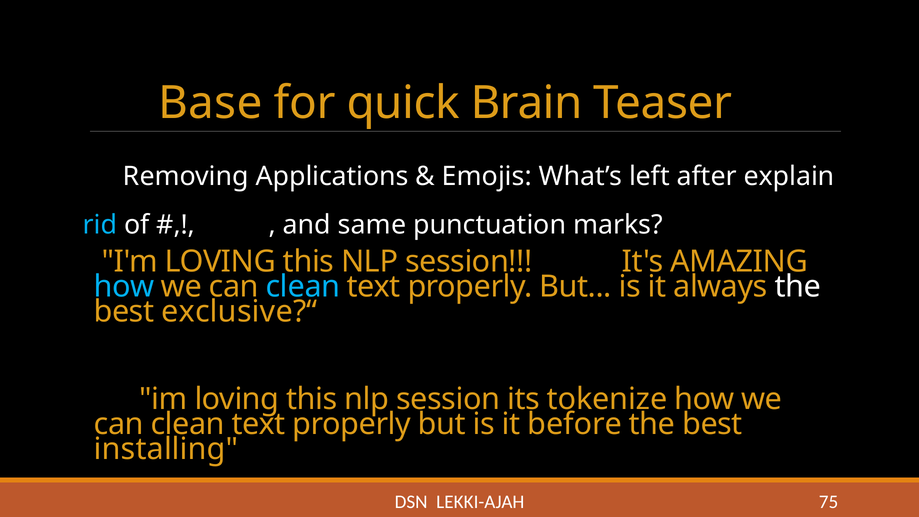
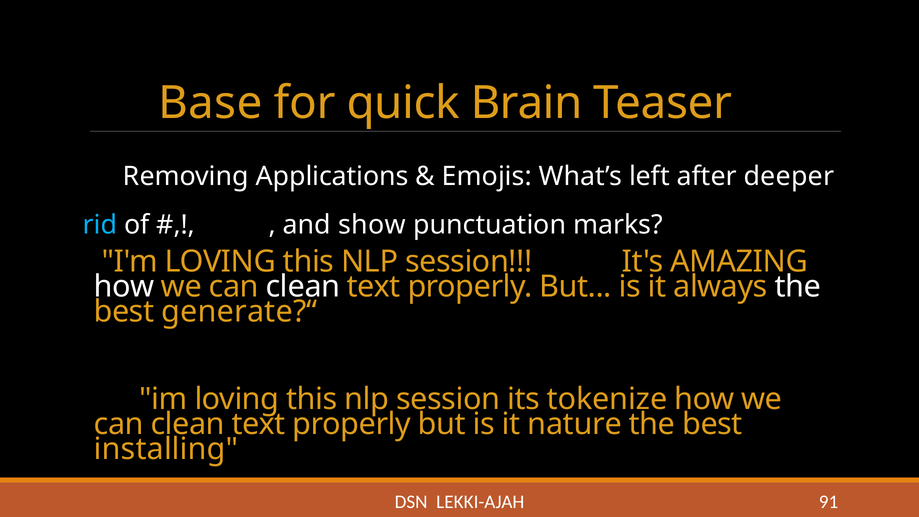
explain: explain -> deeper
same: same -> show
how at (124, 287) colour: light blue -> white
clean at (303, 287) colour: light blue -> white
exclusive?“: exclusive?“ -> generate?“
before: before -> nature
75: 75 -> 91
